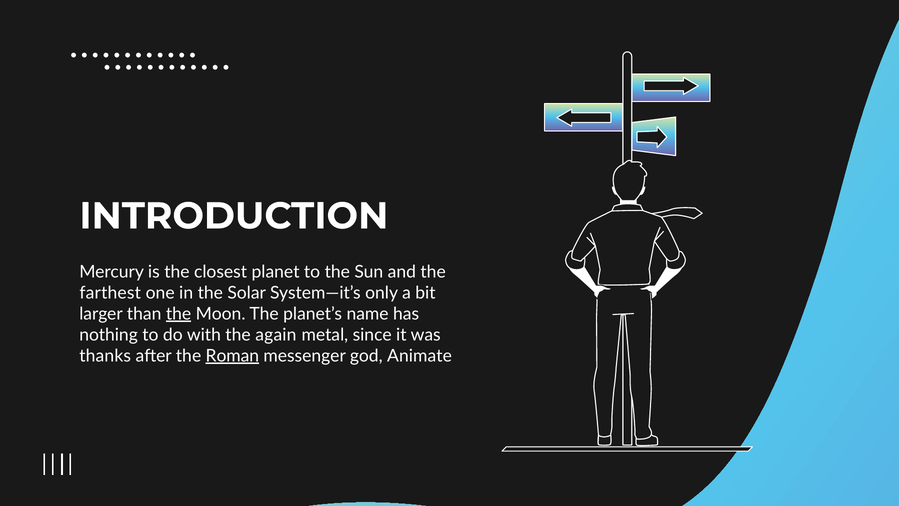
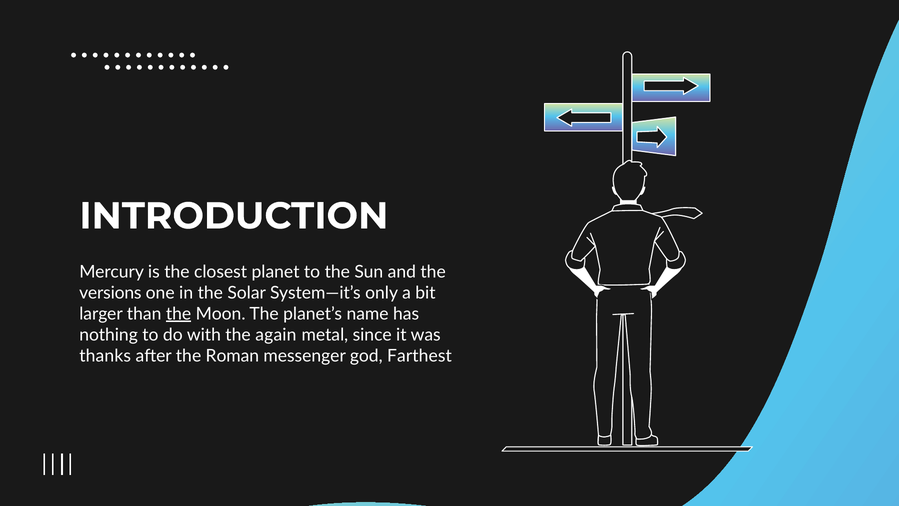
farthest: farthest -> versions
Roman underline: present -> none
Animate: Animate -> Farthest
